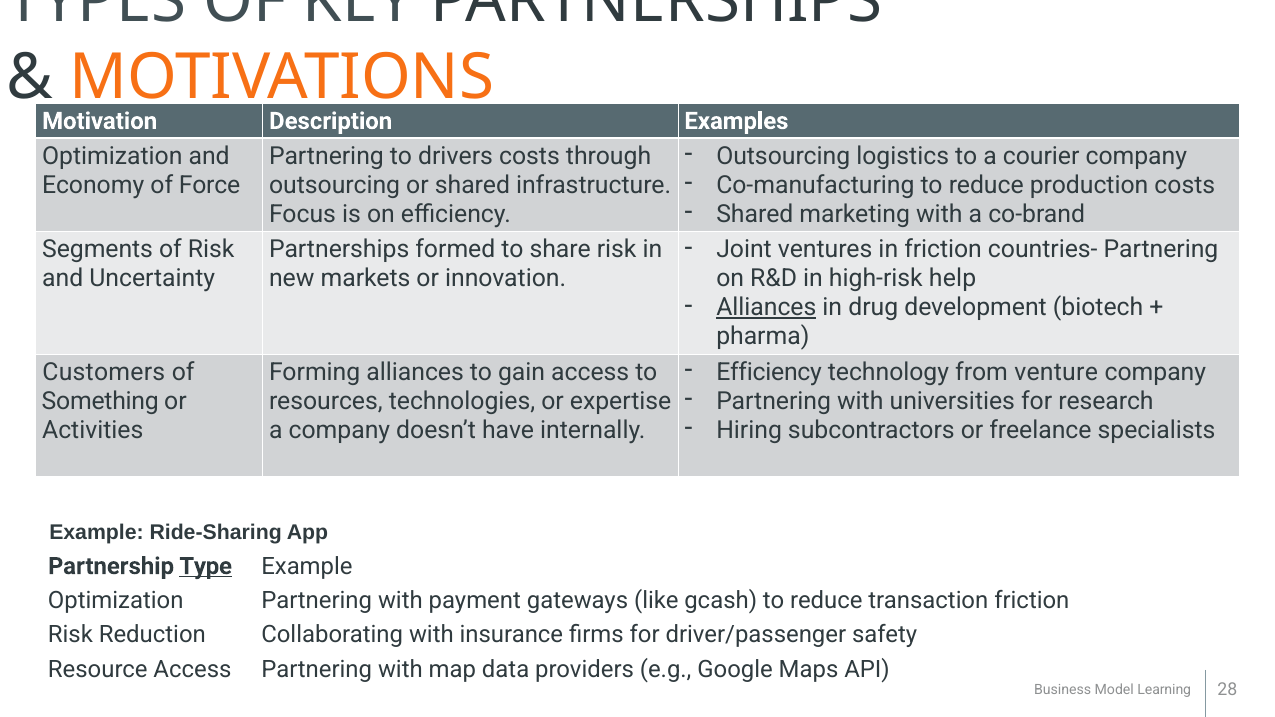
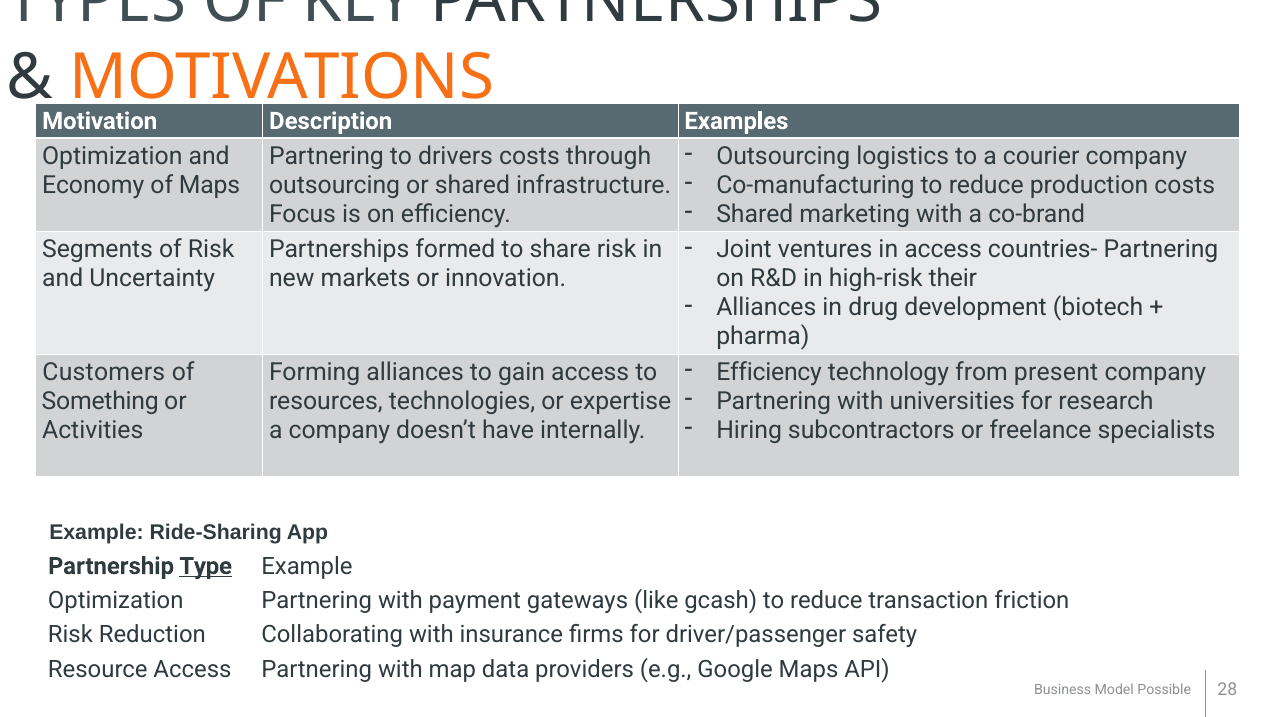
of Force: Force -> Maps
in friction: friction -> access
help: help -> their
Alliances at (766, 307) underline: present -> none
venture: venture -> present
Learning: Learning -> Possible
